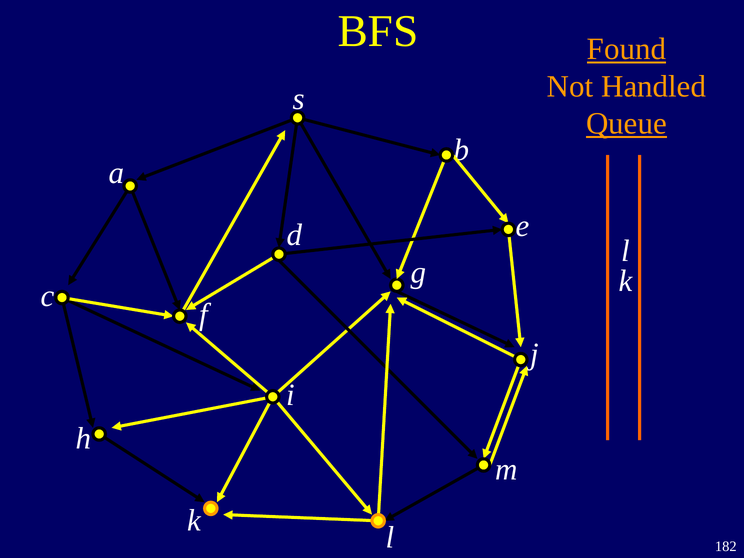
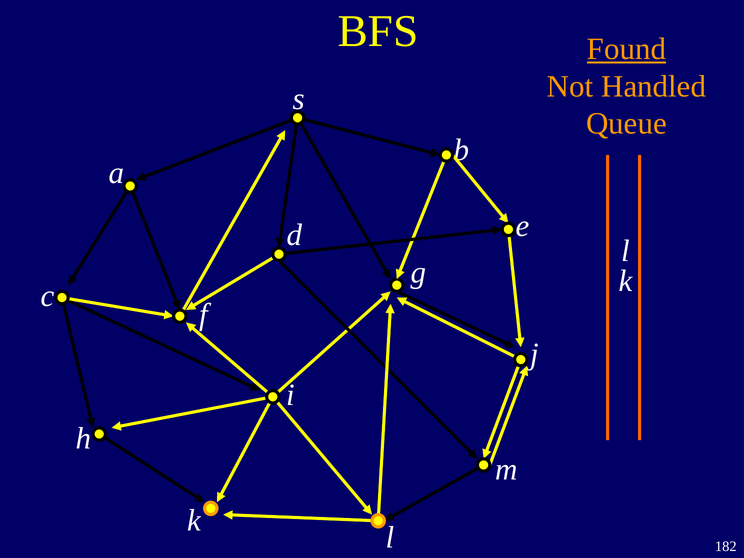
Queue underline: present -> none
